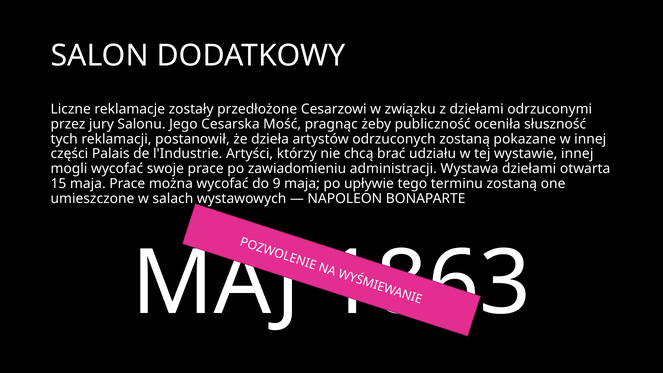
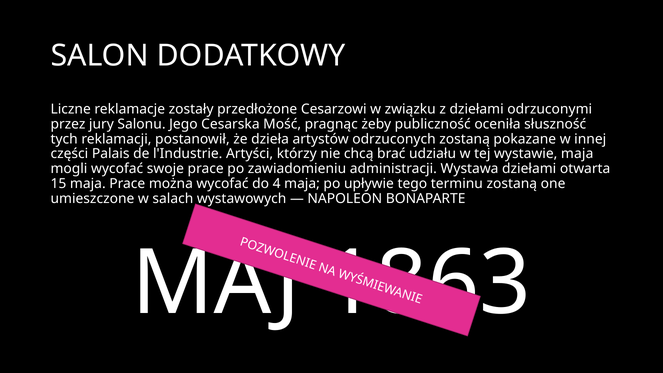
wystawie innej: innej -> maja
9: 9 -> 4
